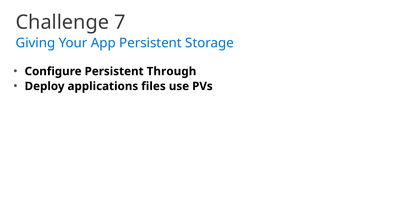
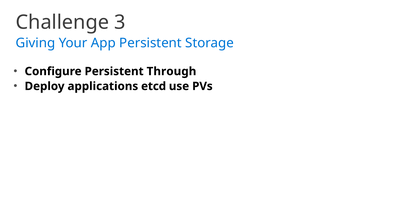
7: 7 -> 3
files: files -> etcd
